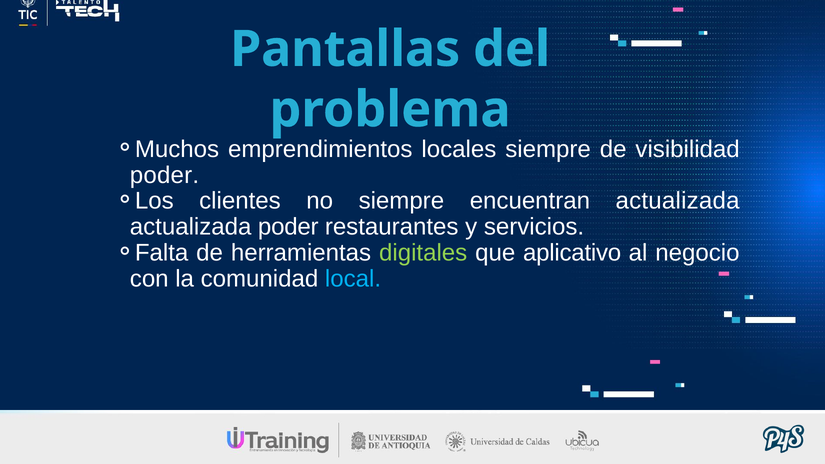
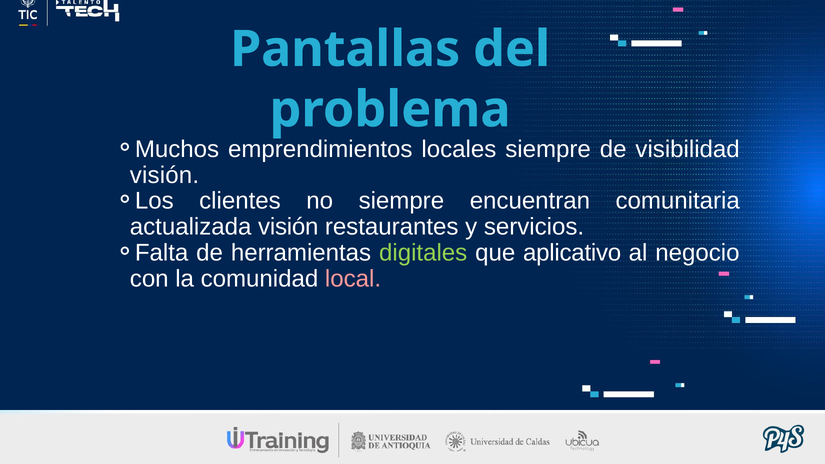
poder at (164, 175): poder -> visión
encuentran actualizada: actualizada -> comunitaria
actualizada poder: poder -> visión
local colour: light blue -> pink
